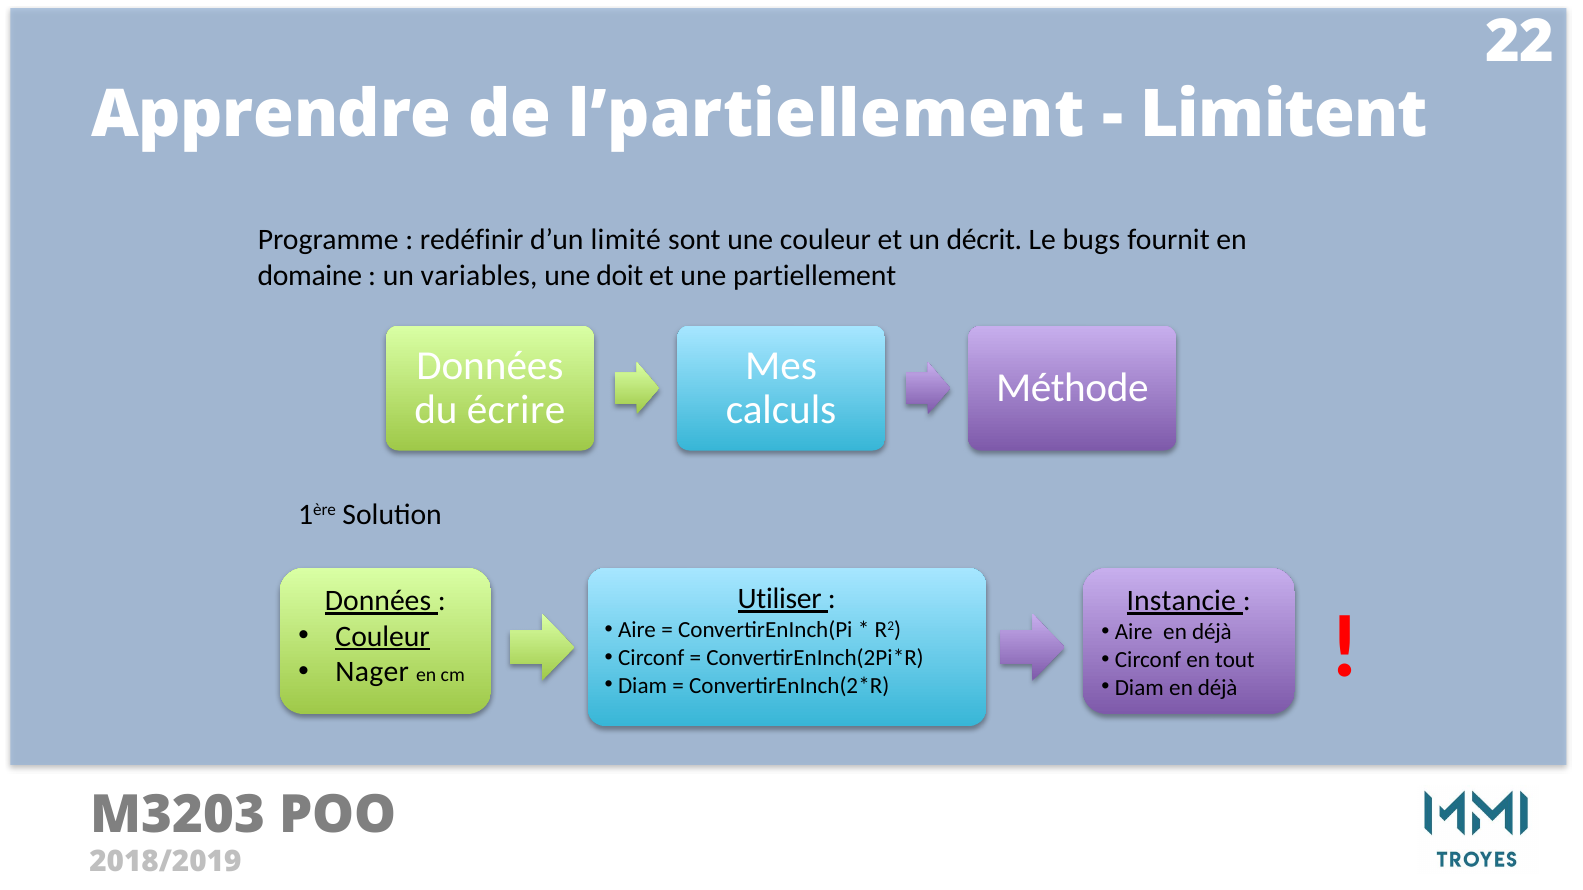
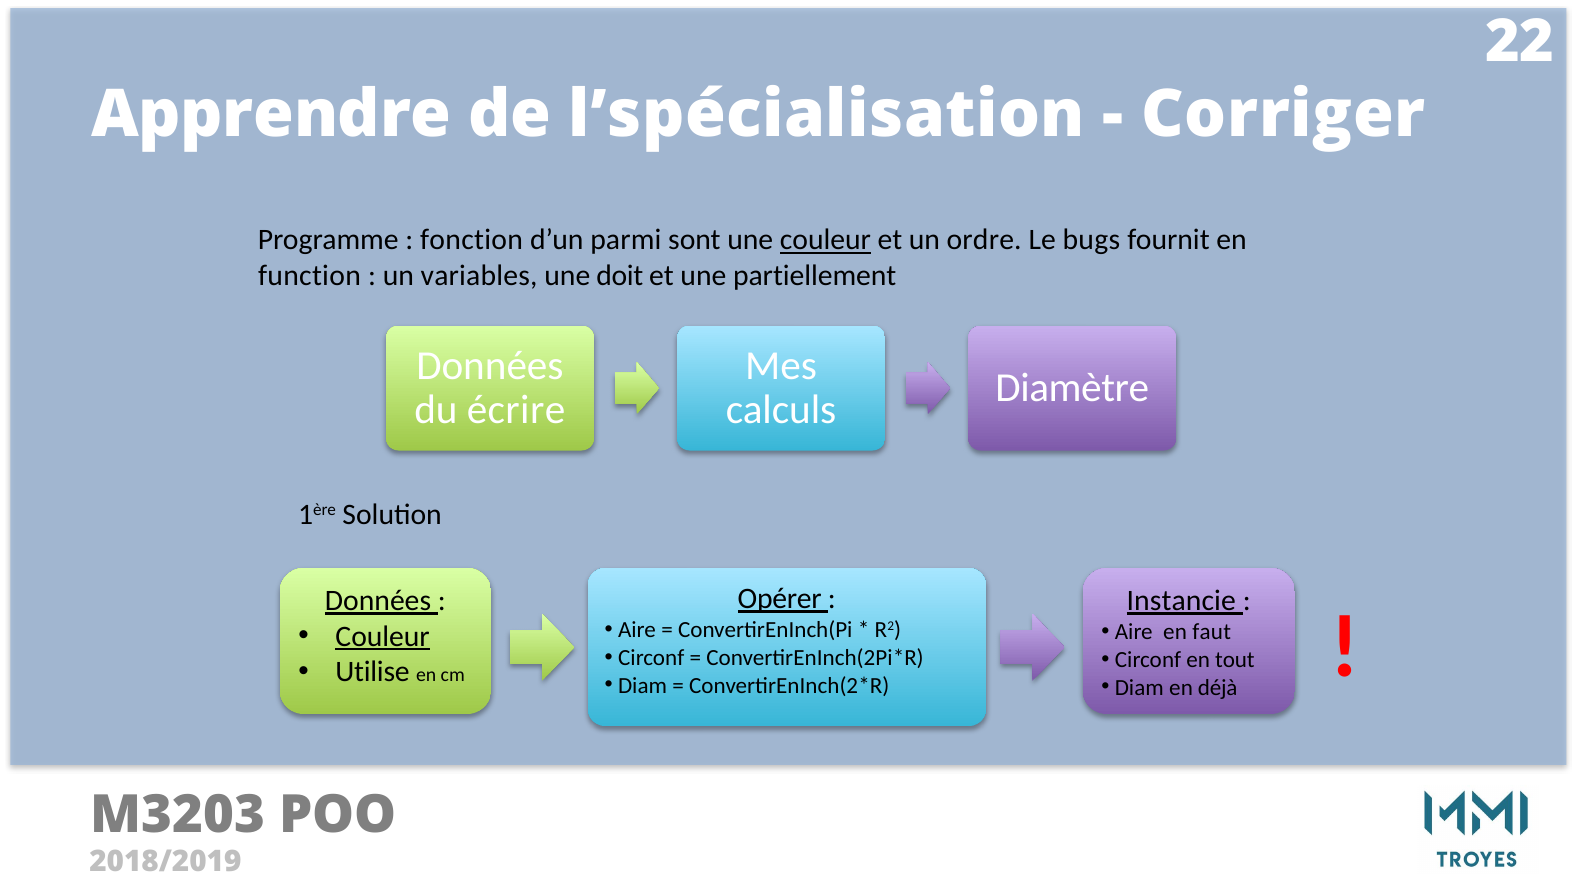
l’partiellement: l’partiellement -> l’spécialisation
Limitent: Limitent -> Corriger
redéfinir: redéfinir -> fonction
limité: limité -> parmi
couleur at (826, 240) underline: none -> present
décrit: décrit -> ordre
domaine: domaine -> function
Méthode: Méthode -> Diamètre
Utiliser: Utiliser -> Opérer
Aire en déjà: déjà -> faut
Nager: Nager -> Utilise
